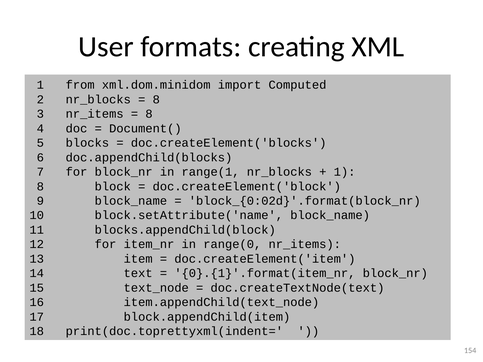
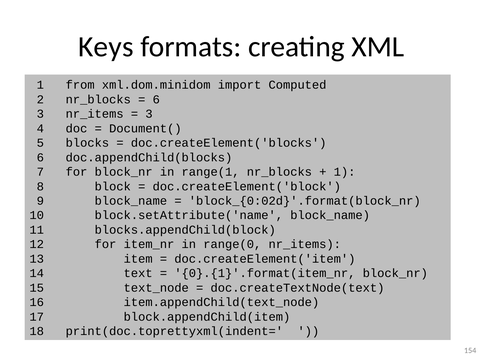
User: User -> Keys
8 at (156, 100): 8 -> 6
8 at (149, 114): 8 -> 3
